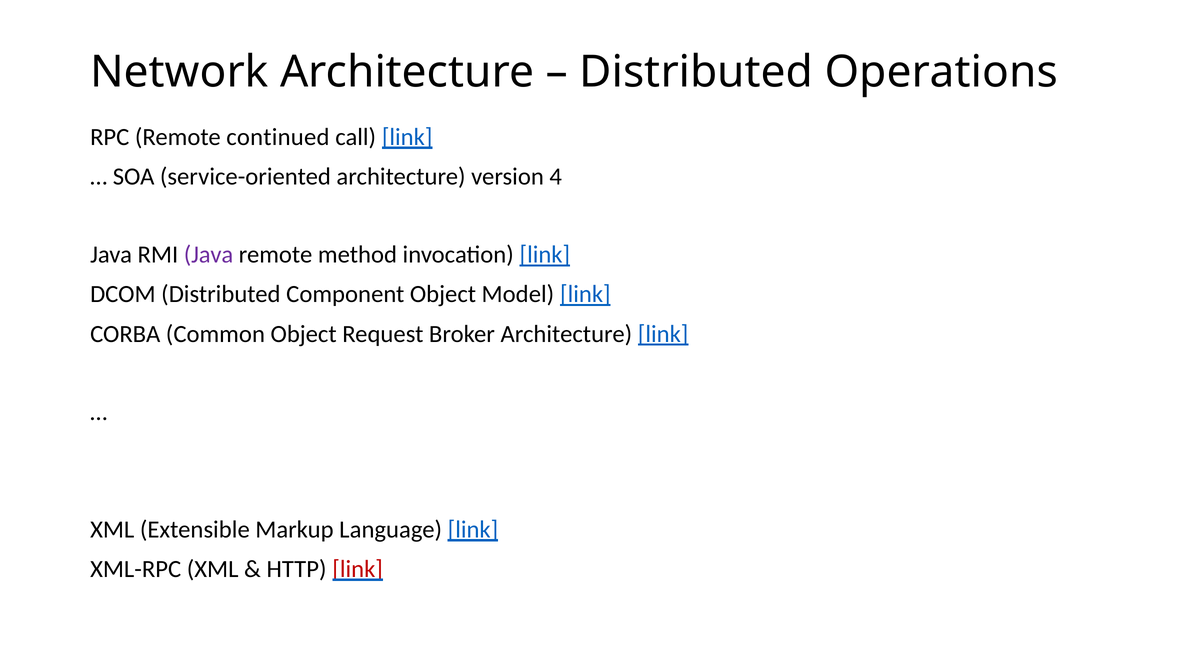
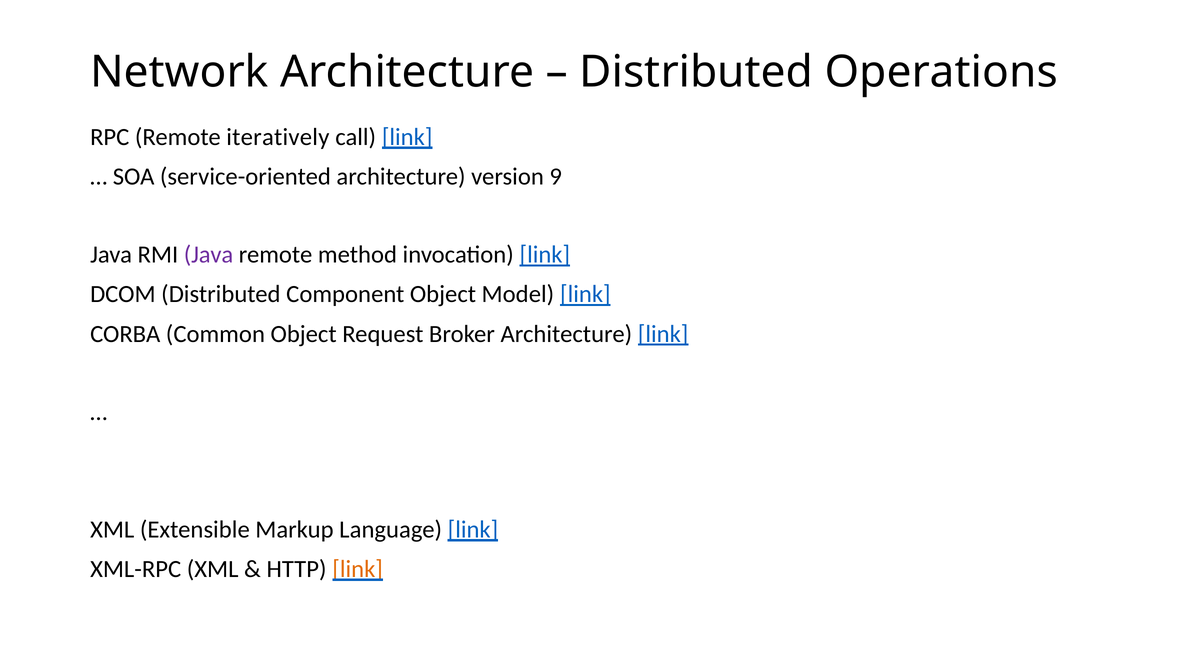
continued: continued -> iteratively
4: 4 -> 9
link at (358, 569) colour: red -> orange
